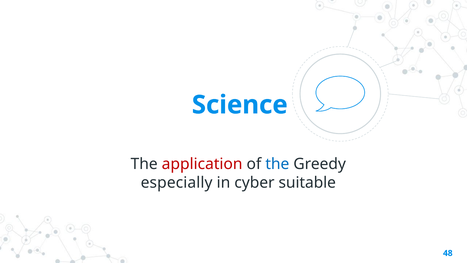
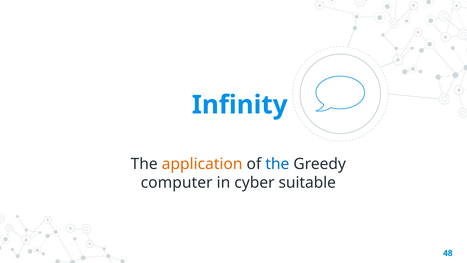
Science: Science -> Infinity
application colour: red -> orange
especially: especially -> computer
